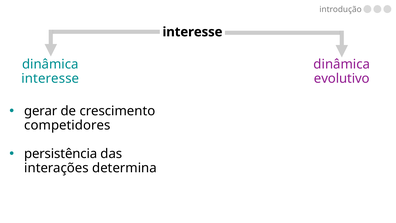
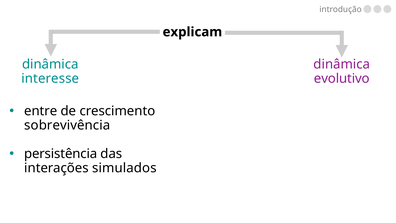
interesse at (192, 32): interesse -> explicam
gerar: gerar -> entre
competidores: competidores -> sobrevivência
determina: determina -> simulados
